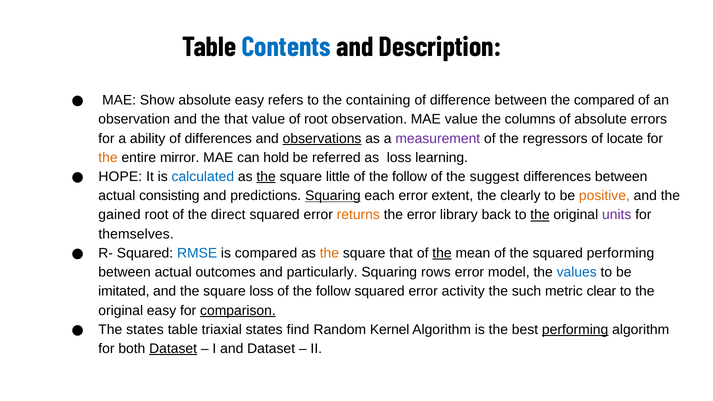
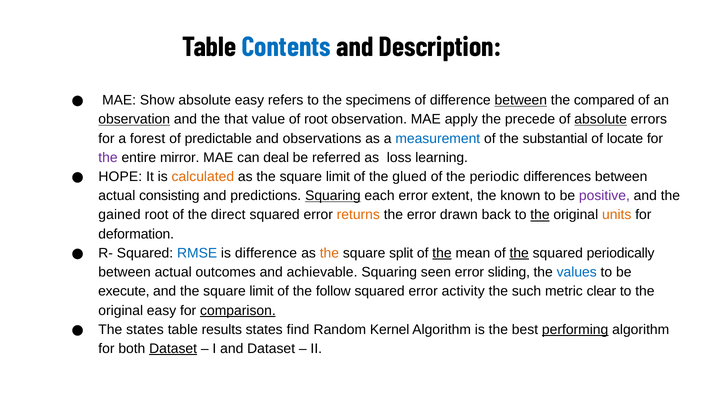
containing: containing -> specimens
between at (521, 100) underline: none -> present
observation at (134, 119) underline: none -> present
MAE value: value -> apply
columns: columns -> precede
absolute at (601, 119) underline: none -> present
ability: ability -> forest
of differences: differences -> predictable
observations underline: present -> none
measurement colour: purple -> blue
regressors: regressors -> substantial
the at (108, 158) colour: orange -> purple
hold: hold -> deal
calculated colour: blue -> orange
the at (266, 177) underline: present -> none
little at (338, 177): little -> limit
follow at (410, 177): follow -> glued
suggest: suggest -> periodic
clearly: clearly -> known
positive colour: orange -> purple
library: library -> drawn
units colour: purple -> orange
themselves: themselves -> deformation
is compared: compared -> difference
square that: that -> split
the at (519, 253) underline: none -> present
squared performing: performing -> periodically
particularly: particularly -> achievable
rows: rows -> seen
model: model -> sliding
imitated: imitated -> execute
and the square loss: loss -> limit
triaxial: triaxial -> results
